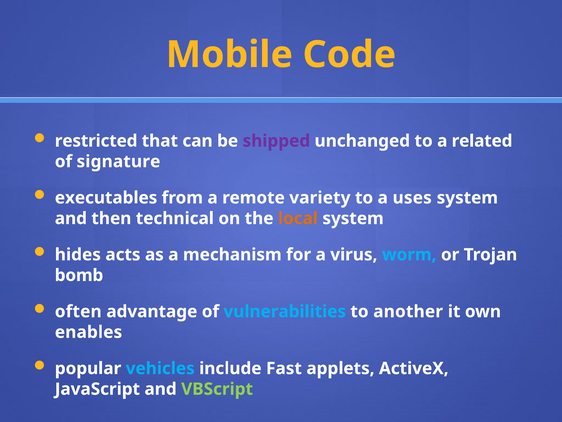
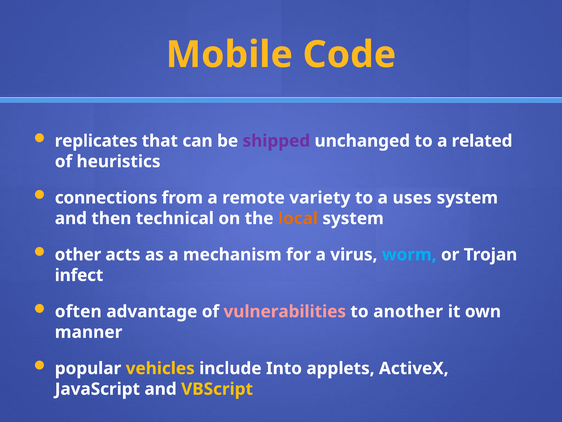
restricted: restricted -> replicates
signature: signature -> heuristics
executables: executables -> connections
hides: hides -> other
bomb: bomb -> infect
vulnerabilities colour: light blue -> pink
enables: enables -> manner
vehicles colour: light blue -> yellow
Fast: Fast -> Into
VBScript colour: light green -> yellow
